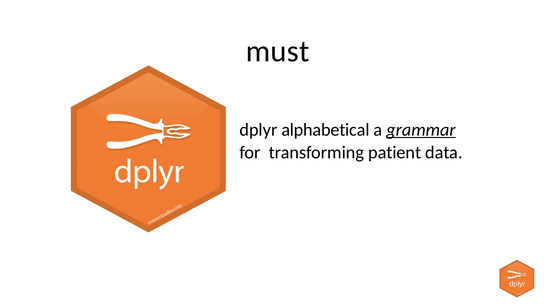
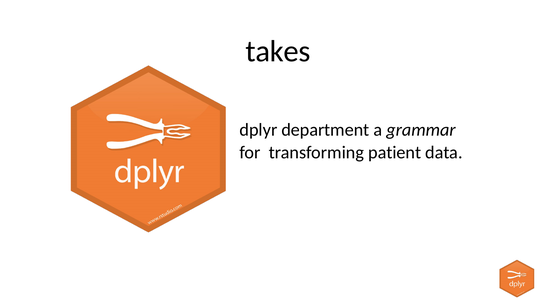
must: must -> takes
alphabetical: alphabetical -> department
grammar underline: present -> none
